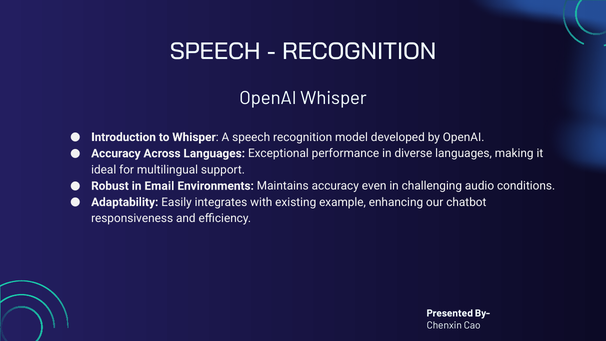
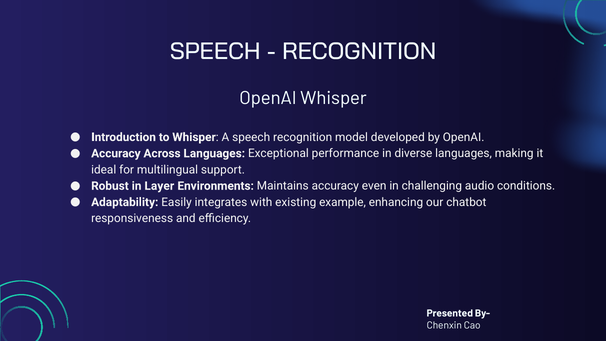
Email: Email -> Layer
